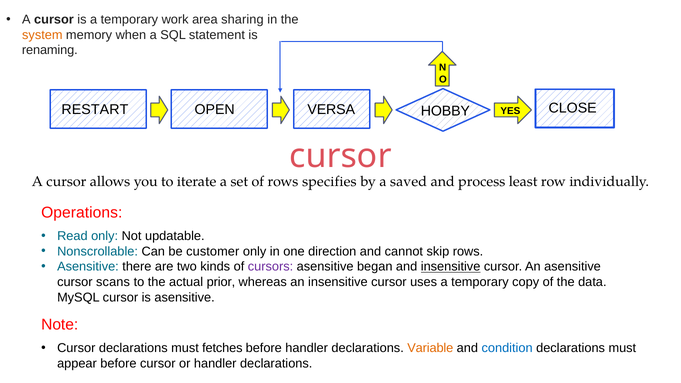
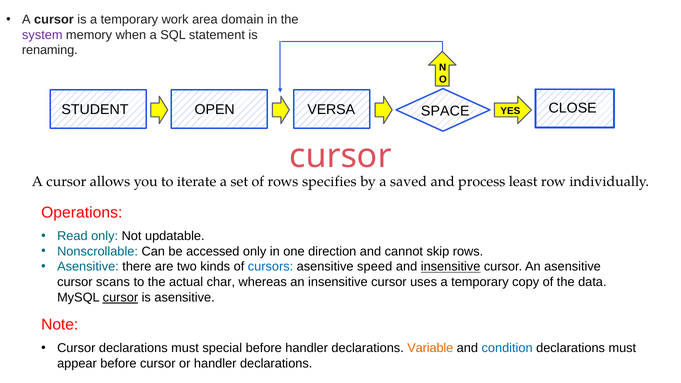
sharing: sharing -> domain
system colour: orange -> purple
RESTART: RESTART -> STUDENT
HOBBY: HOBBY -> SPACE
customer: customer -> accessed
cursors colour: purple -> blue
began: began -> speed
prior: prior -> char
cursor at (120, 297) underline: none -> present
fetches: fetches -> special
